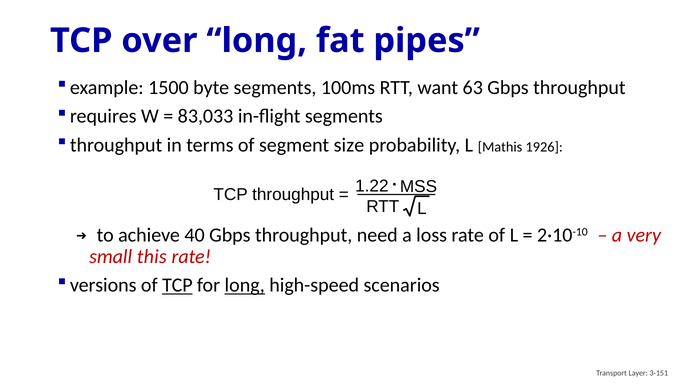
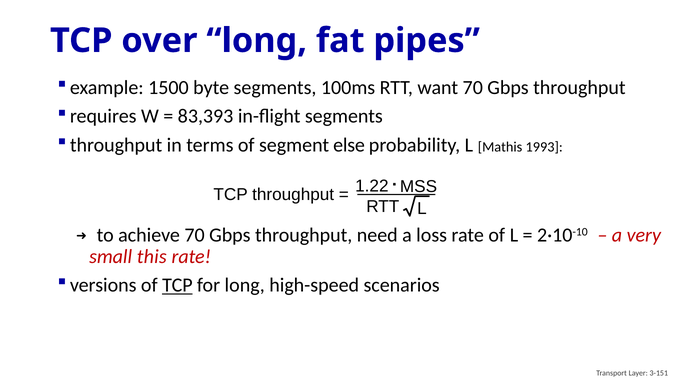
want 63: 63 -> 70
83,033: 83,033 -> 83,393
size: size -> else
1926: 1926 -> 1993
achieve 40: 40 -> 70
long at (245, 285) underline: present -> none
